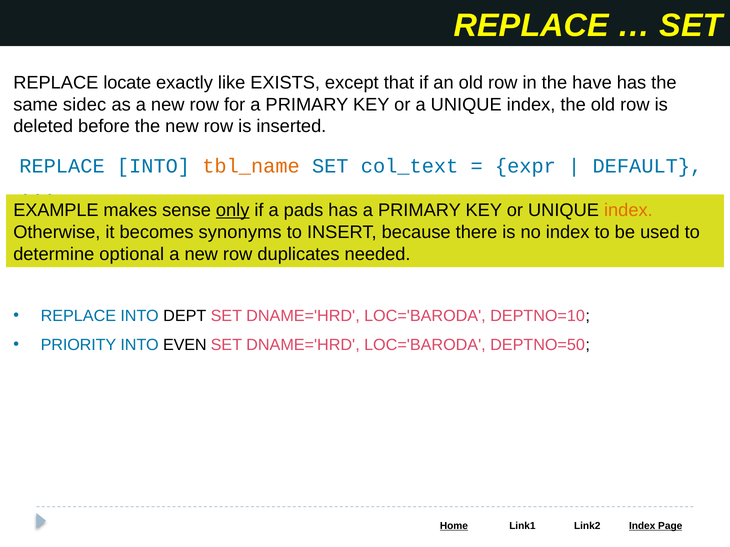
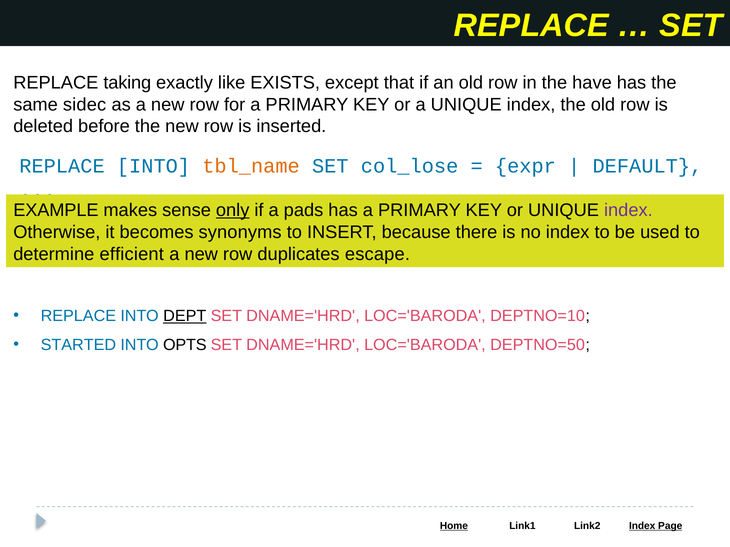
locate: locate -> taking
col_text: col_text -> col_lose
index at (628, 210) colour: orange -> purple
optional: optional -> efficient
needed: needed -> escape
DEPT underline: none -> present
PRIORITY: PRIORITY -> STARTED
EVEN: EVEN -> OPTS
